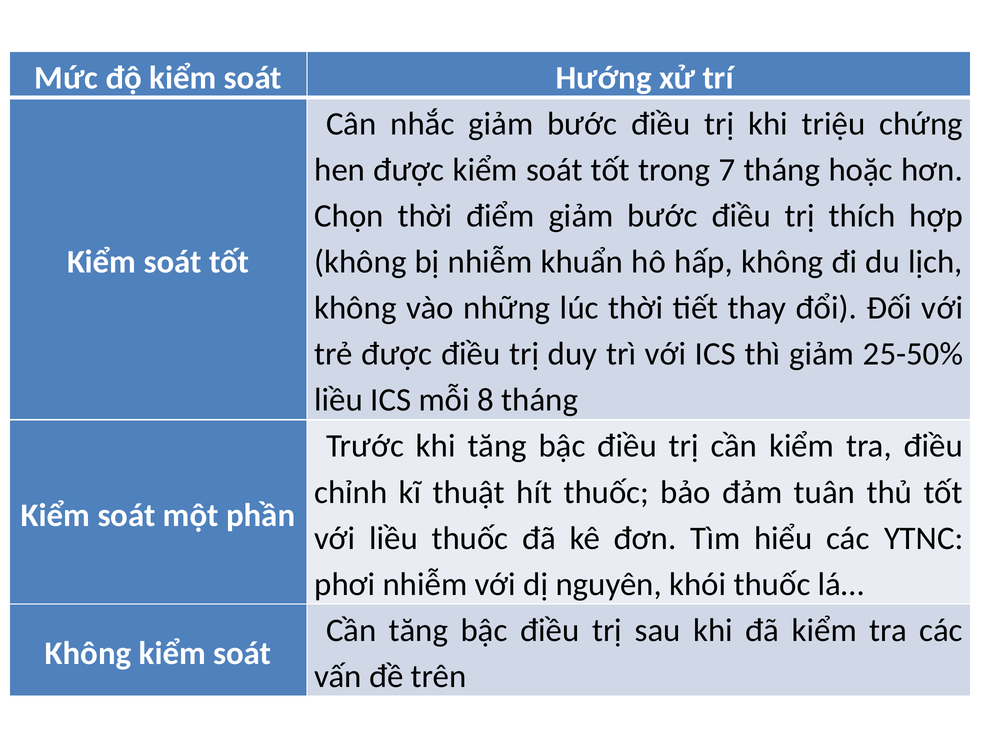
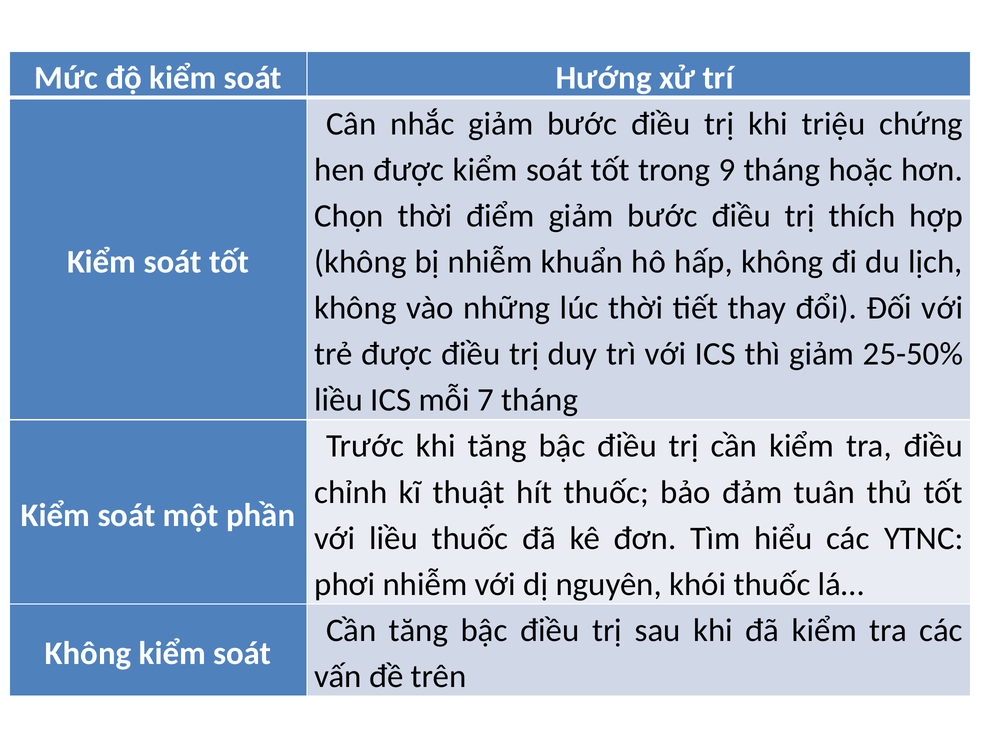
7: 7 -> 9
8: 8 -> 7
